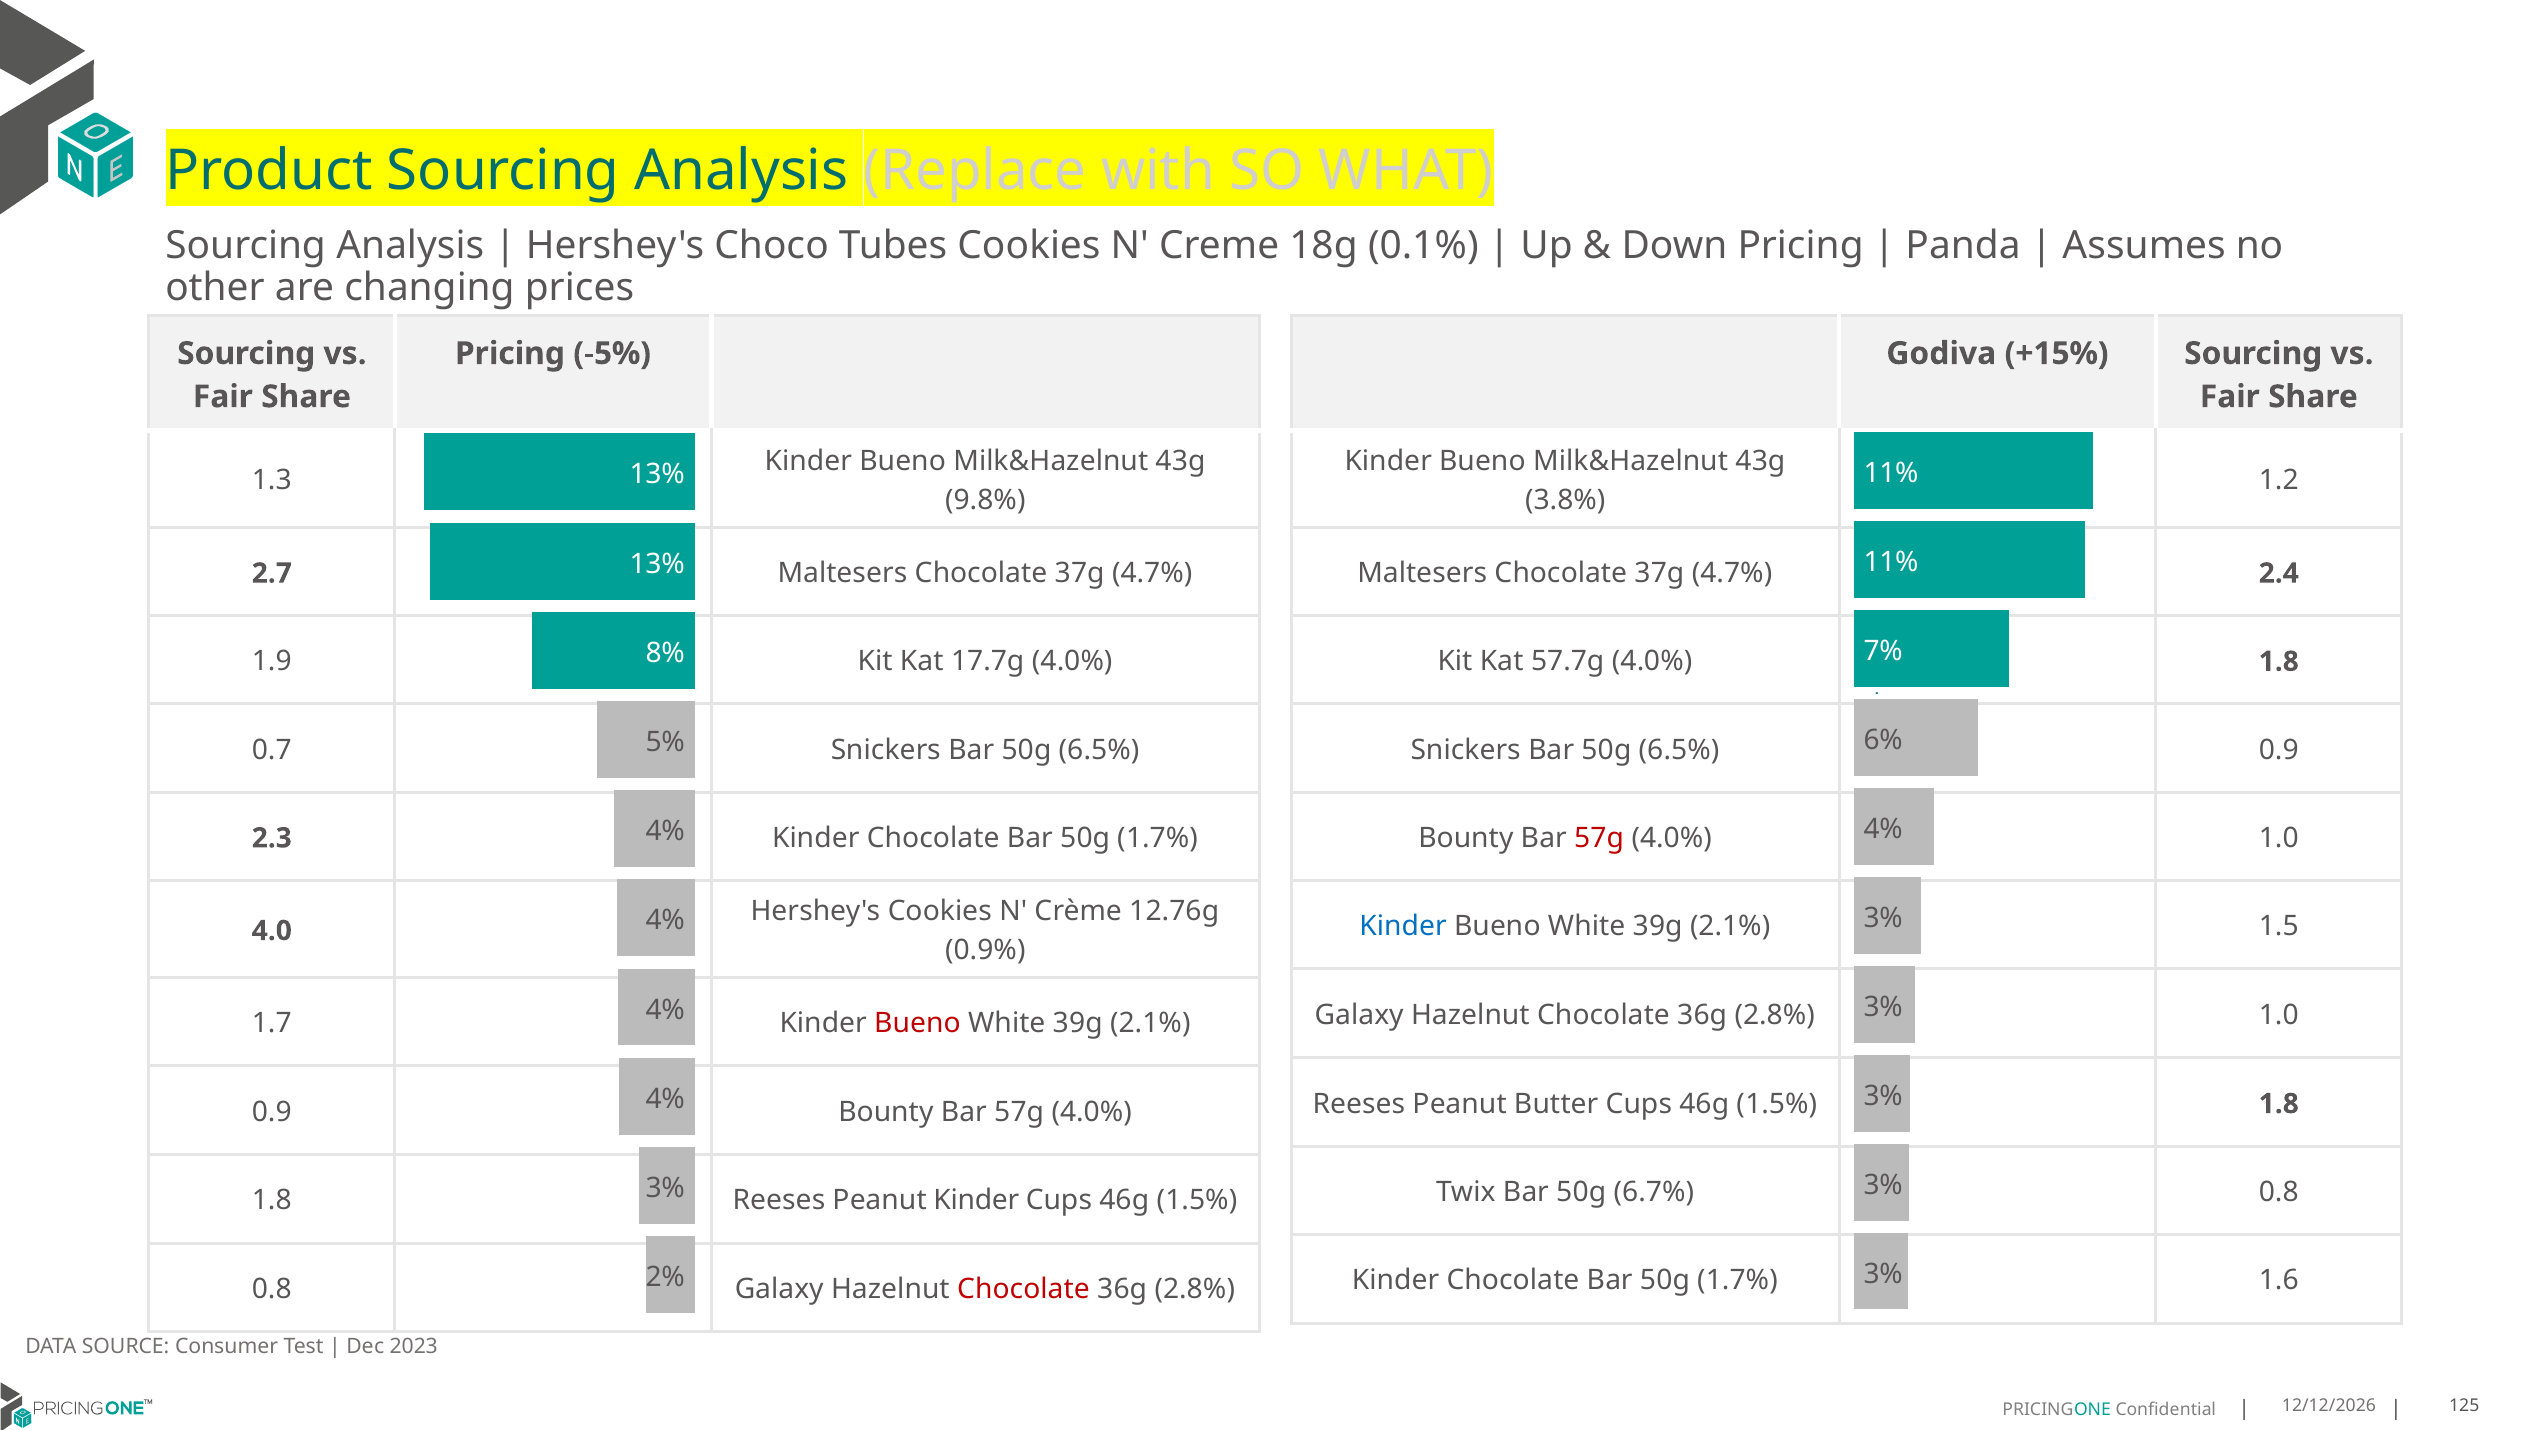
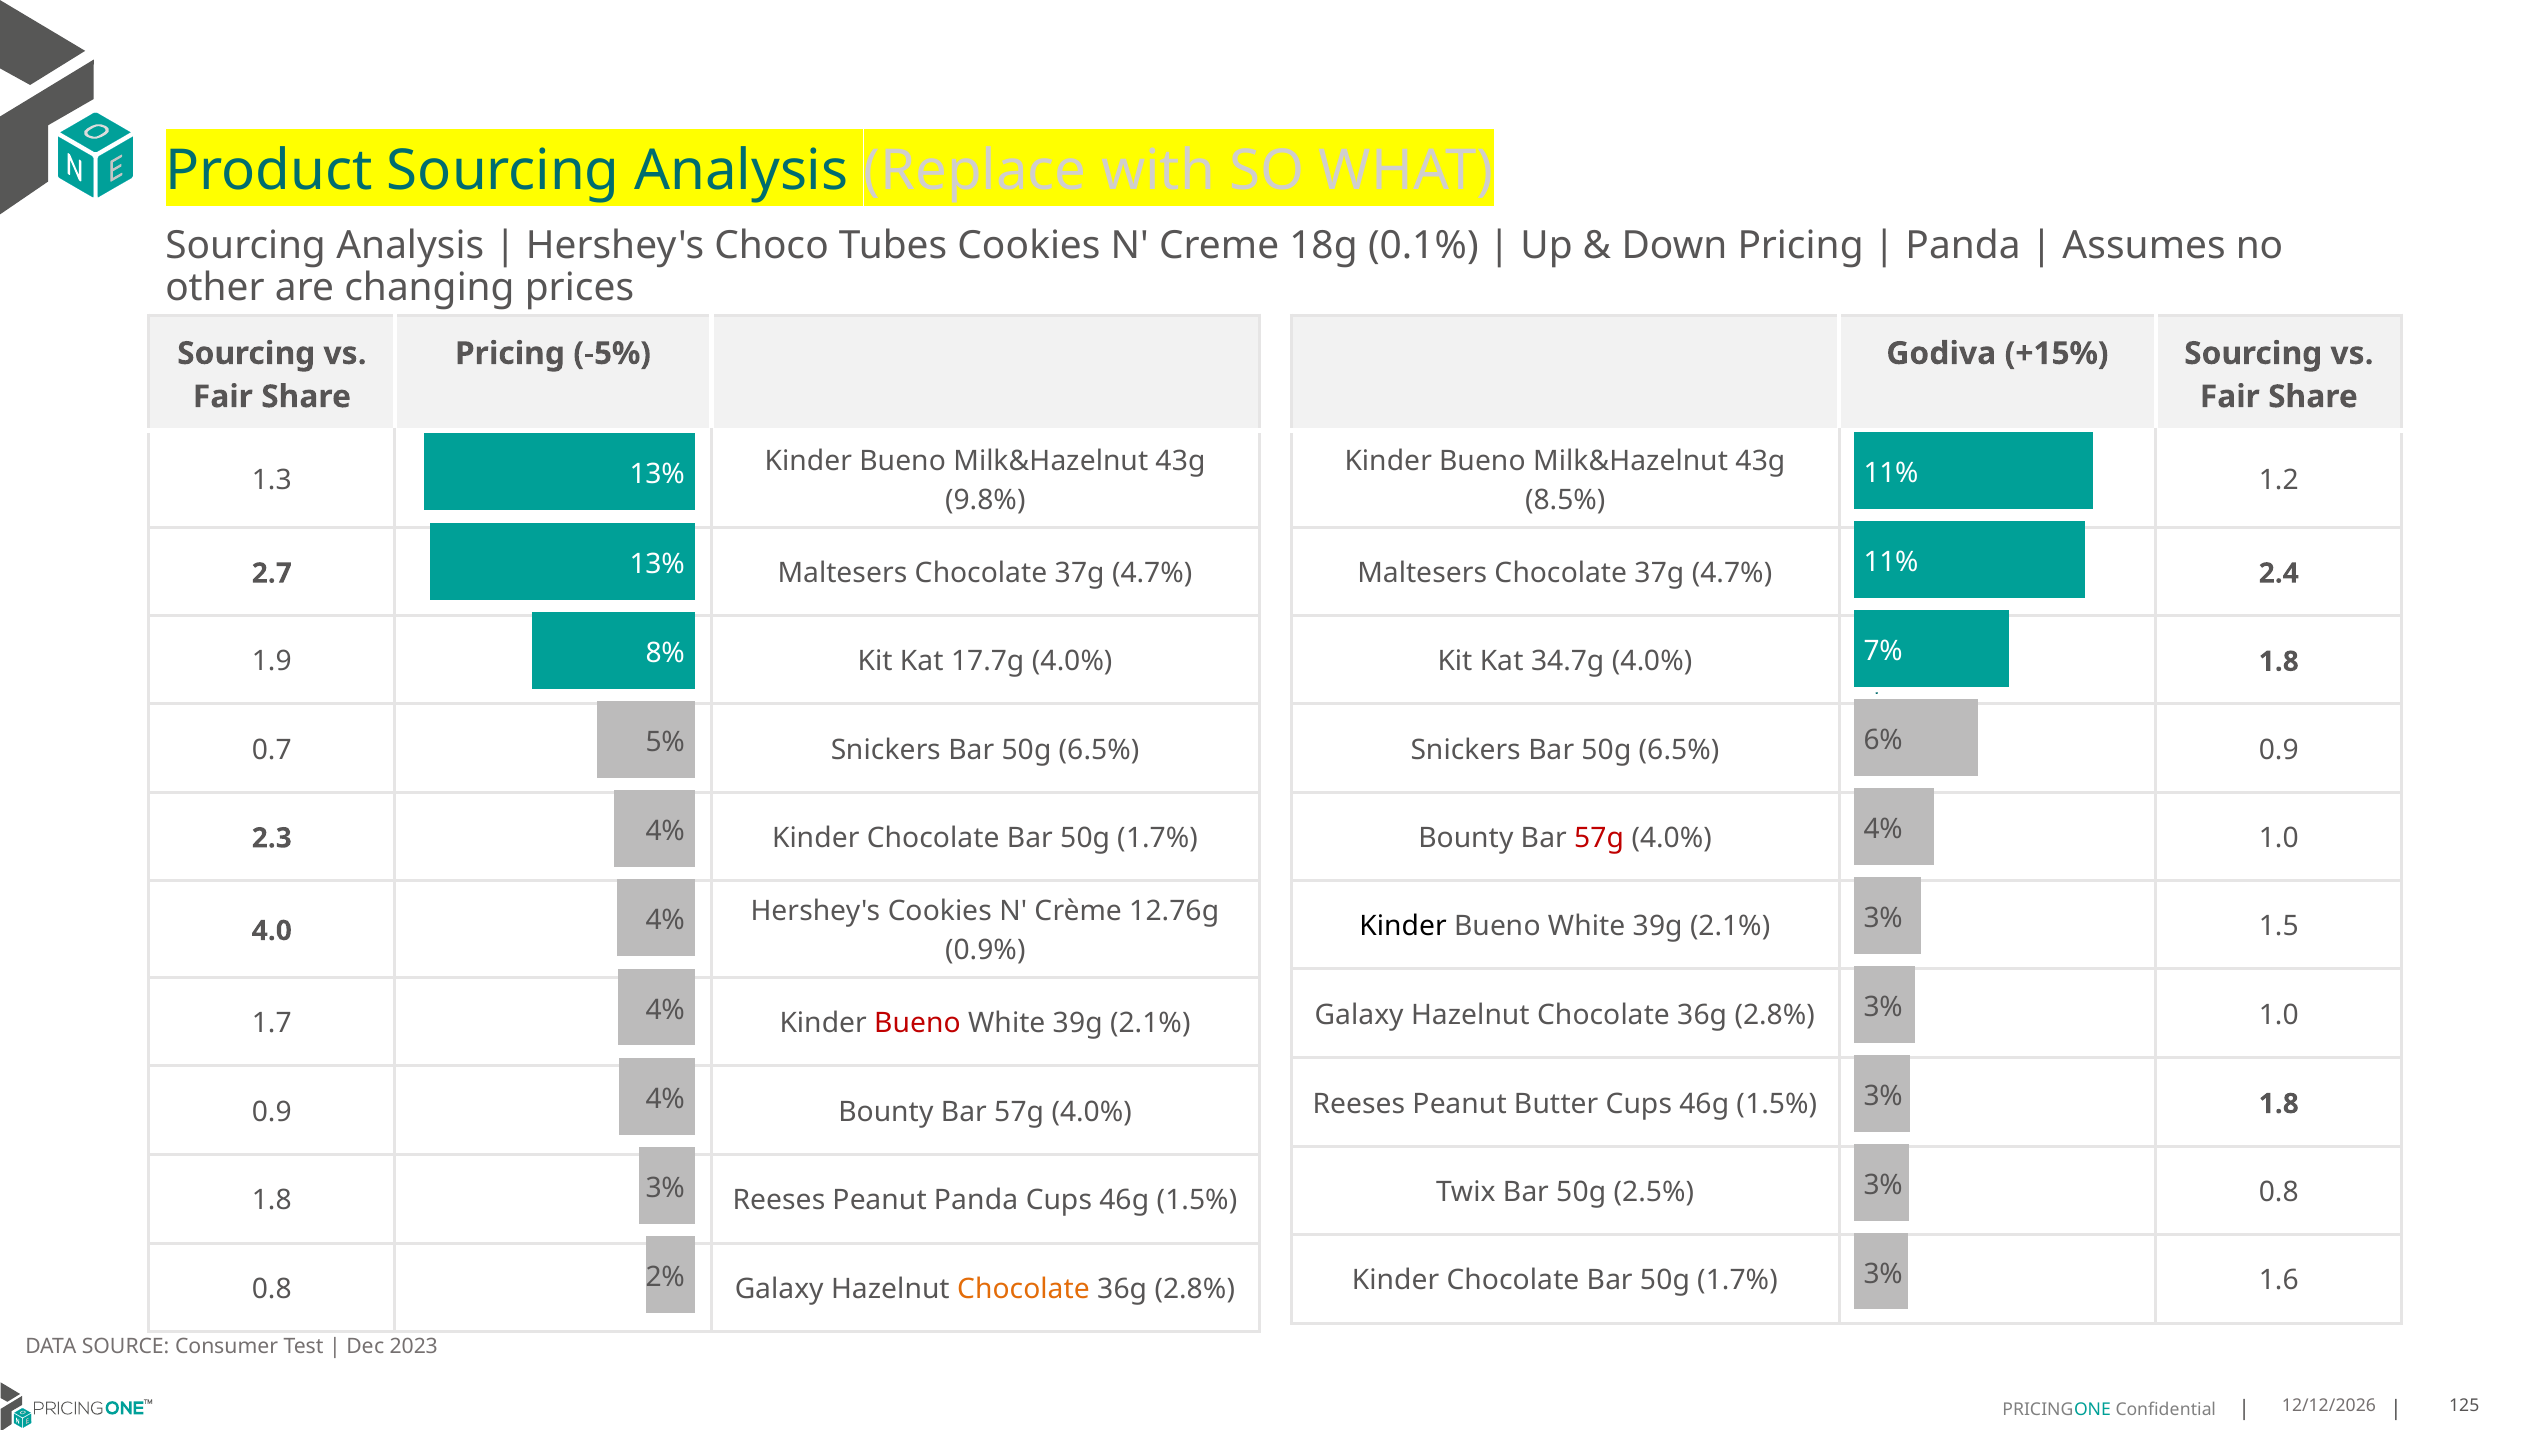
3.8%: 3.8% -> 8.5%
57.7g: 57.7g -> 34.7g
Kinder at (1403, 926) colour: blue -> black
6.7%: 6.7% -> 2.5%
Peanut Kinder: Kinder -> Panda
Chocolate at (1023, 1289) colour: red -> orange
